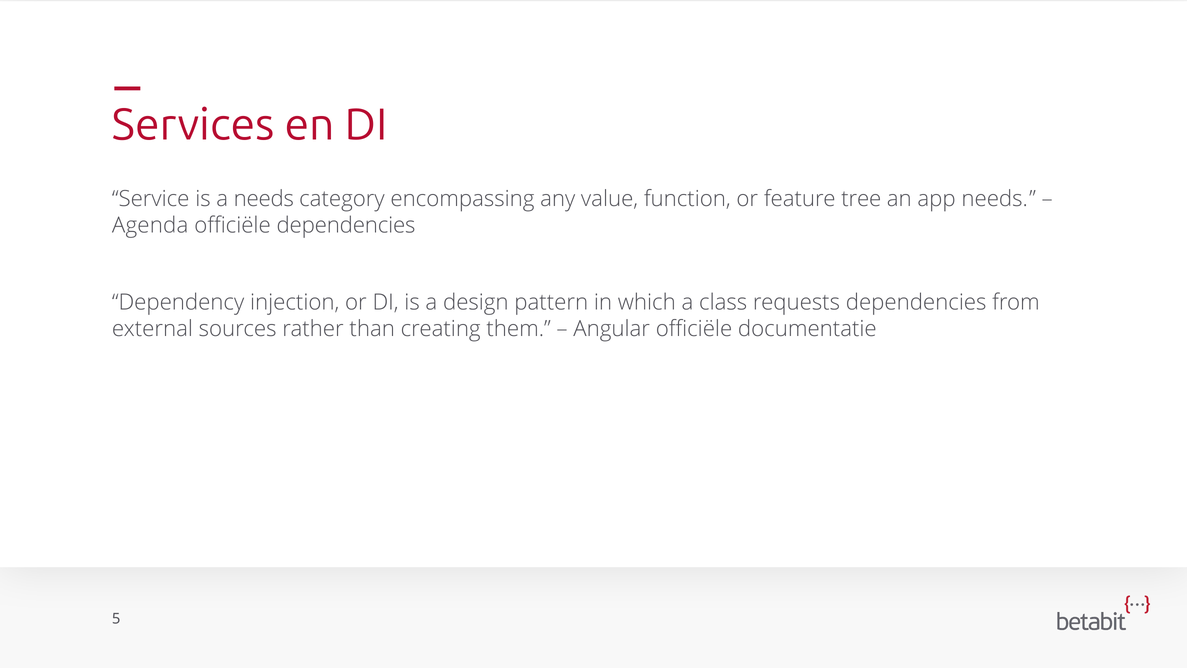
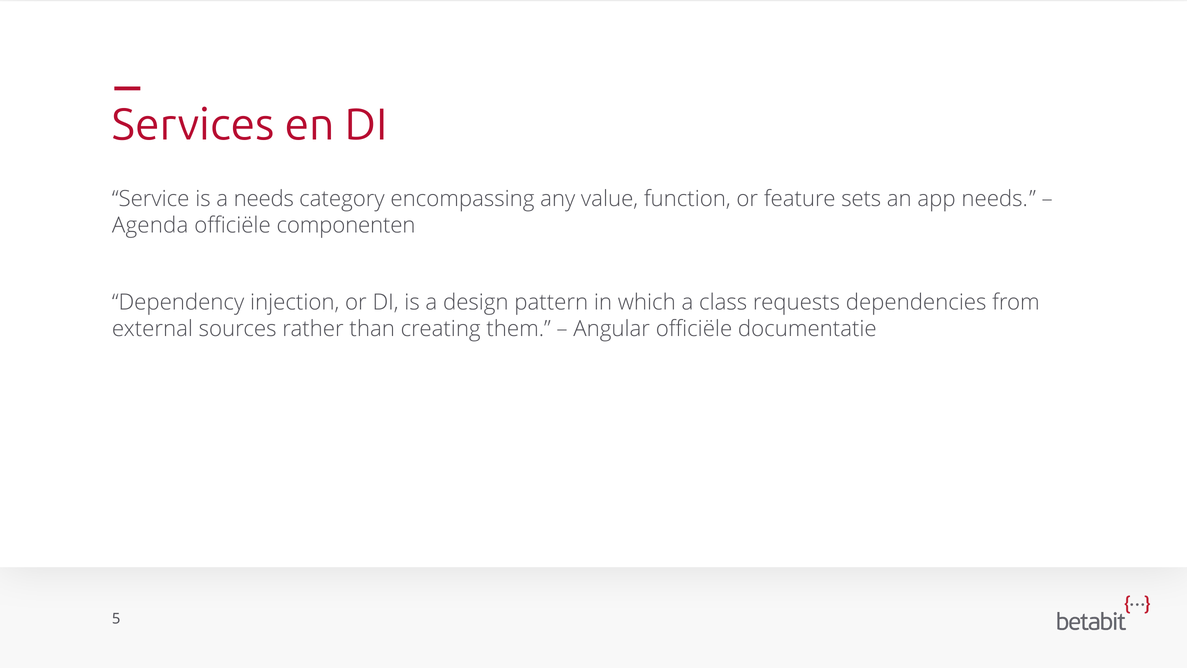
tree: tree -> sets
officiële dependencies: dependencies -> componenten
